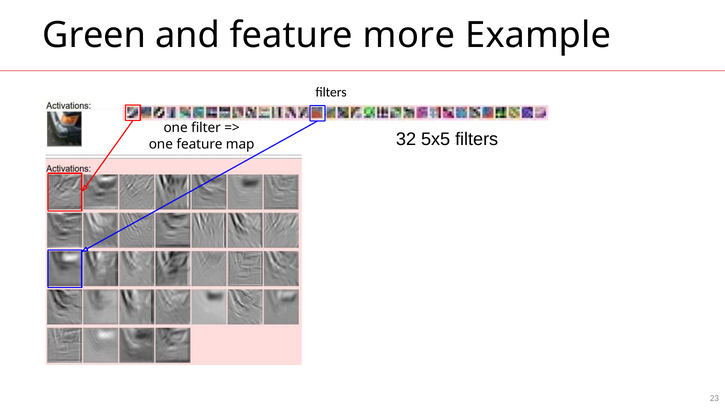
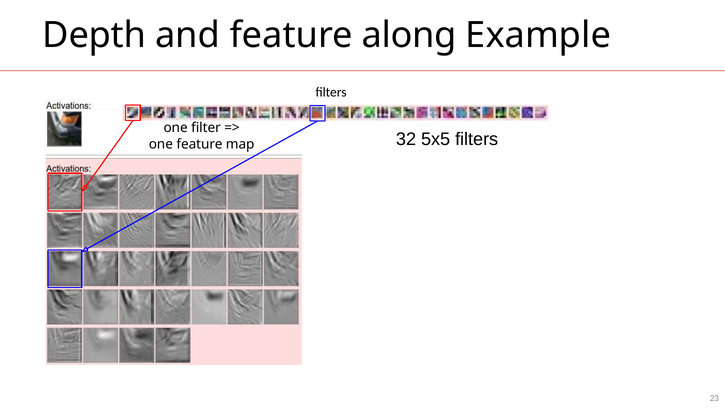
Green: Green -> Depth
more: more -> along
